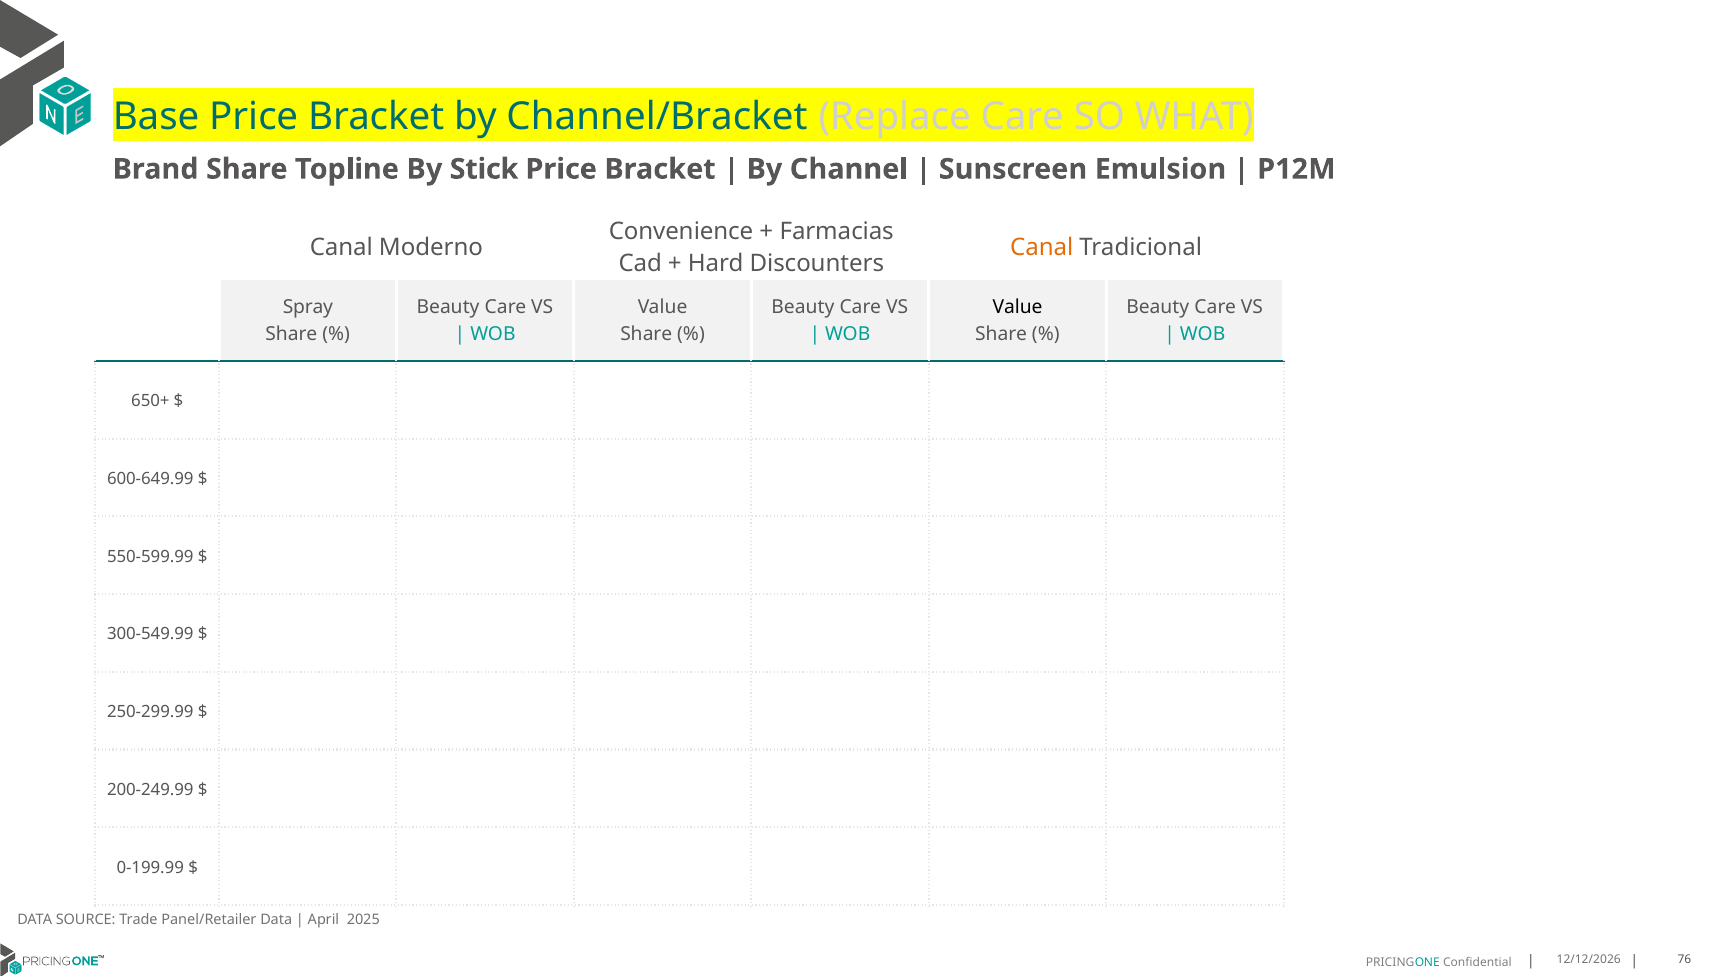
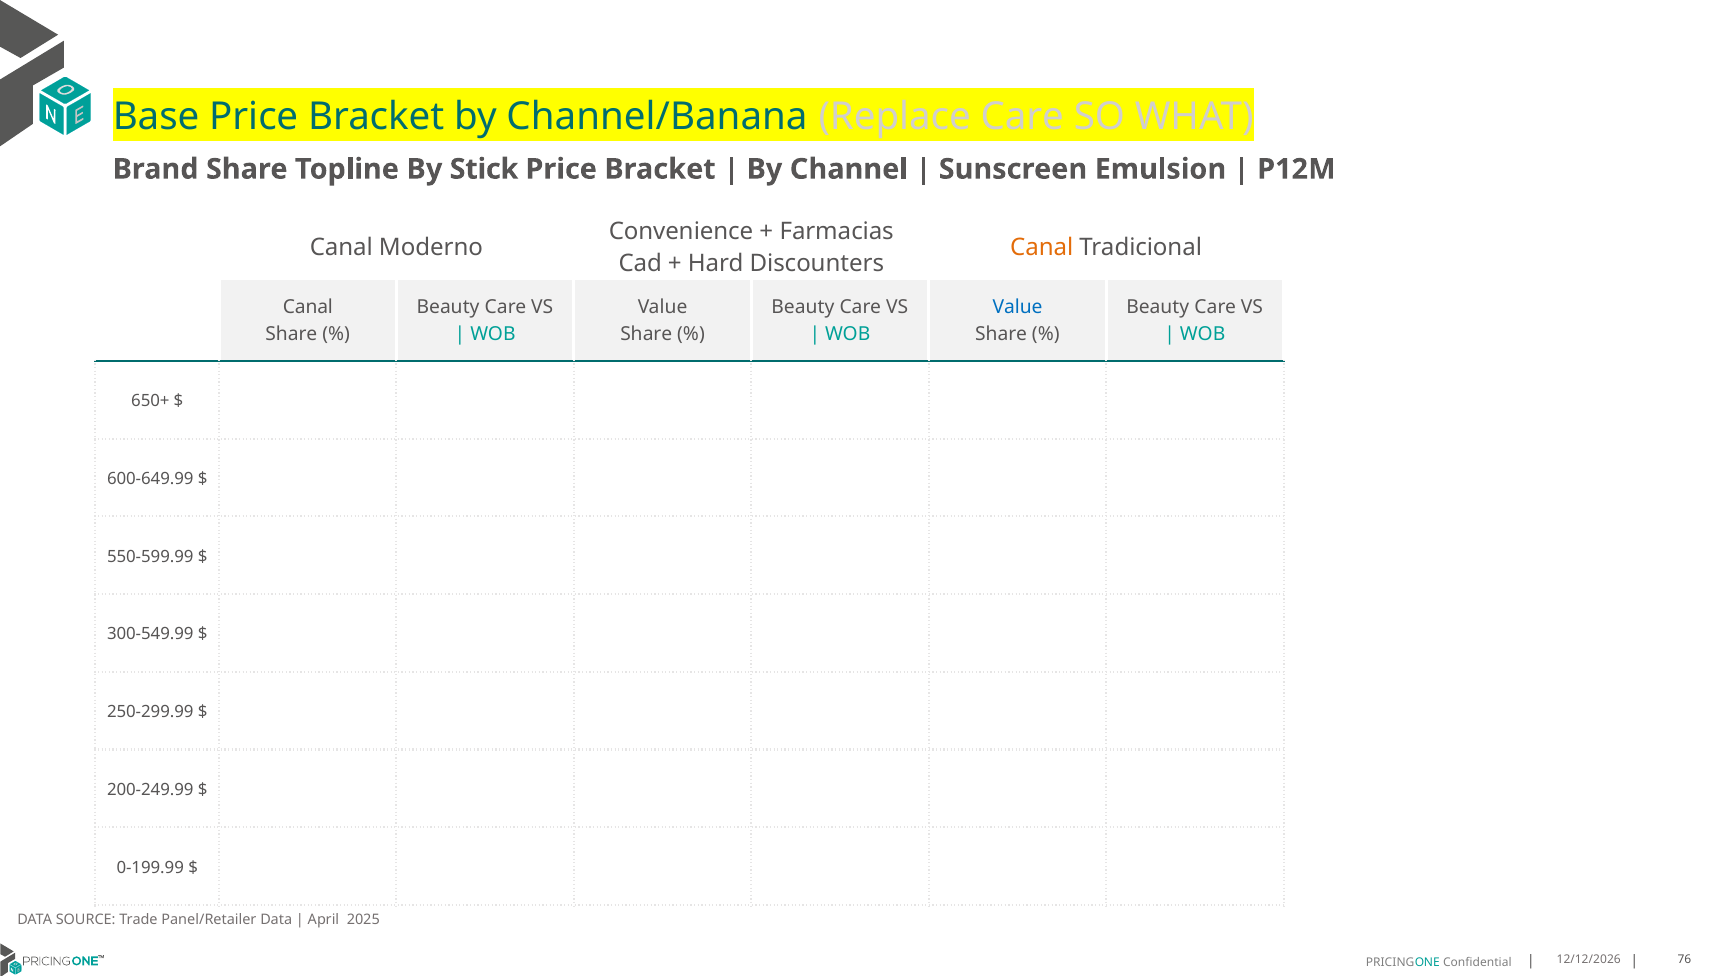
Channel/Bracket: Channel/Bracket -> Channel/Banana
Spray at (308, 307): Spray -> Canal
Value at (1018, 307) colour: black -> blue
